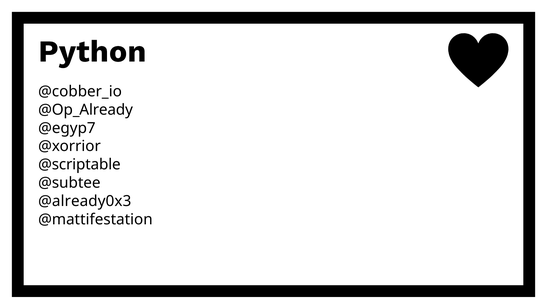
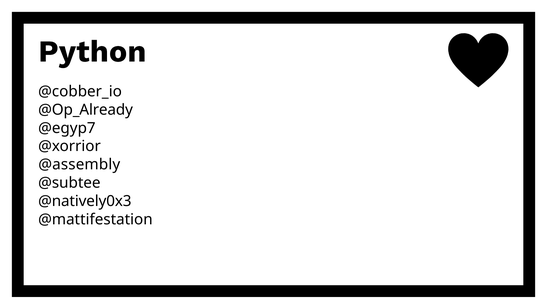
@scriptable: @scriptable -> @assembly
@already0x3: @already0x3 -> @natively0x3
